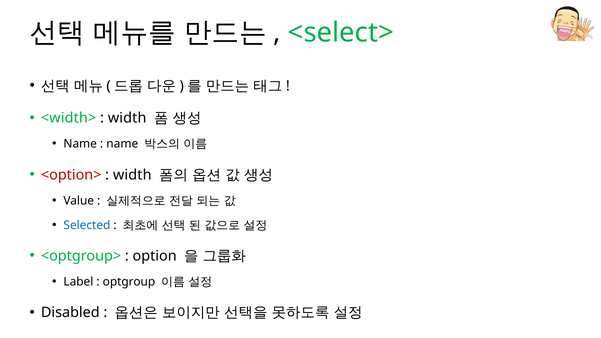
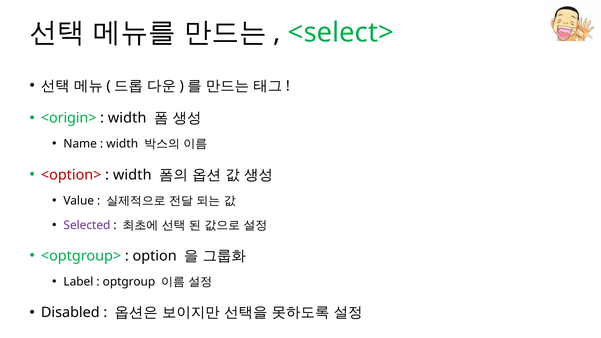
<width>: <width> -> <origin>
name at (122, 144): name -> width
Selected colour: blue -> purple
